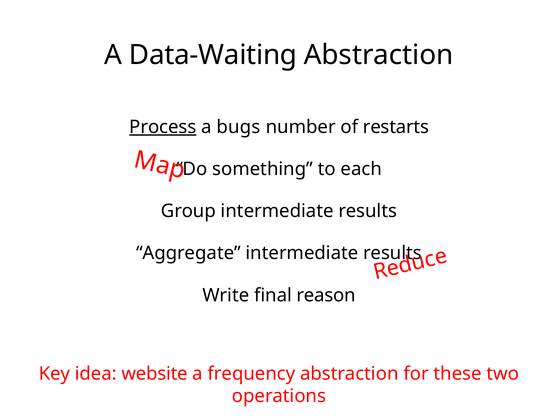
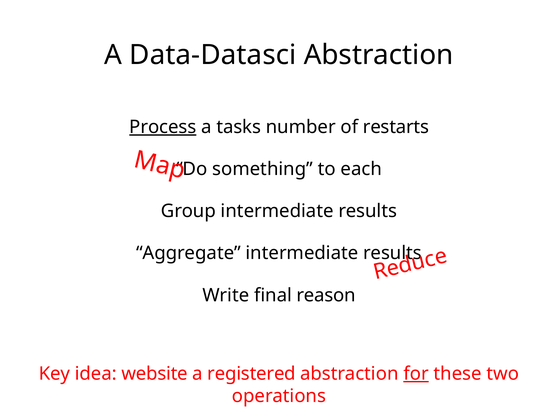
Data-Waiting: Data-Waiting -> Data-Datasci
bugs: bugs -> tasks
frequency: frequency -> registered
for underline: none -> present
